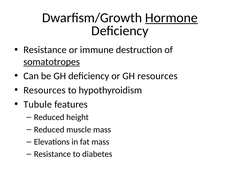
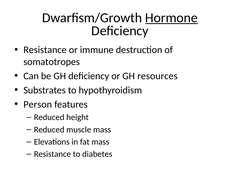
somatotropes underline: present -> none
Resources at (44, 90): Resources -> Substrates
Tubule: Tubule -> Person
